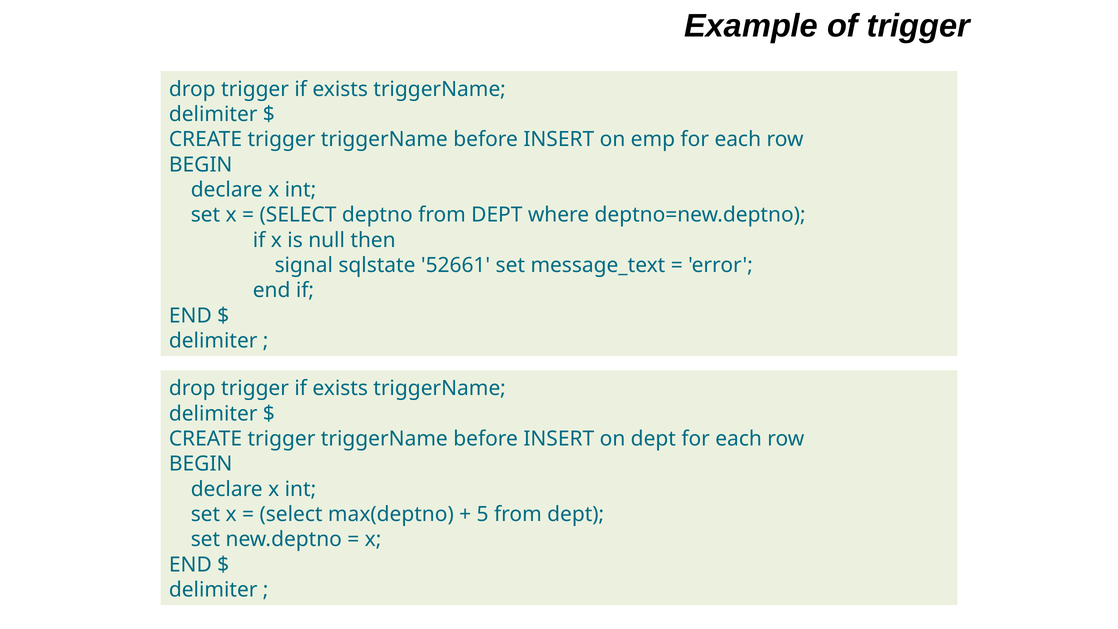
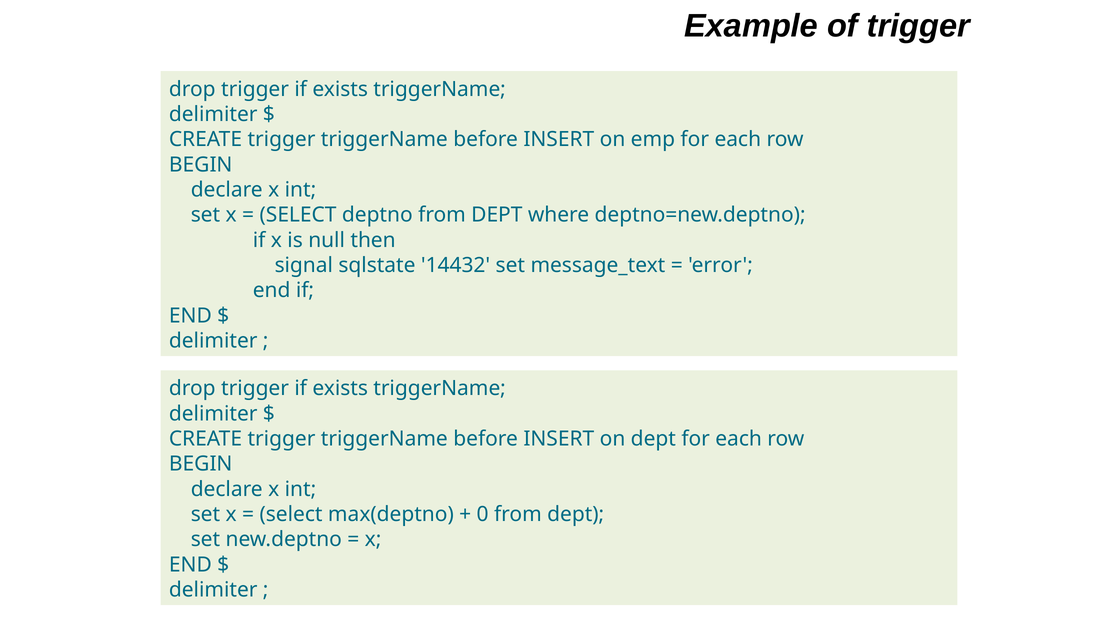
52661: 52661 -> 14432
5: 5 -> 0
